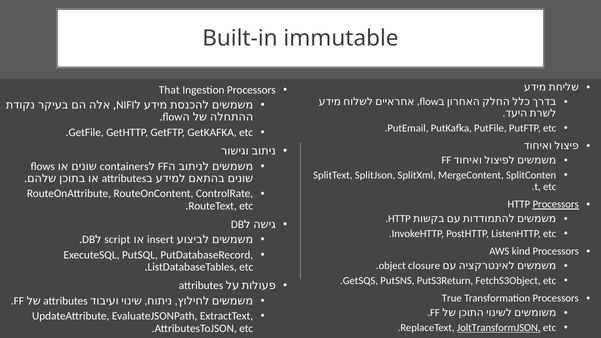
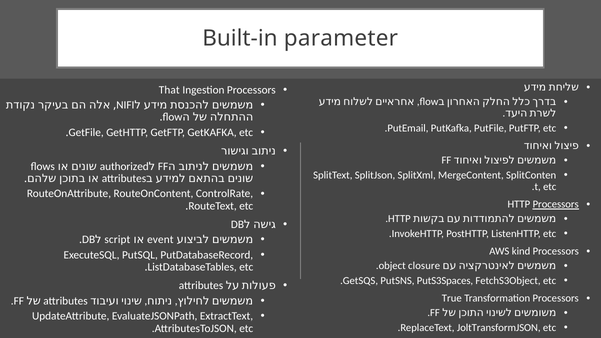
immutable: immutable -> parameter
containers: containers -> authorized
insert: insert -> event
PutS3Return: PutS3Return -> PutS3Spaces
JoltTransformJSON underline: present -> none
